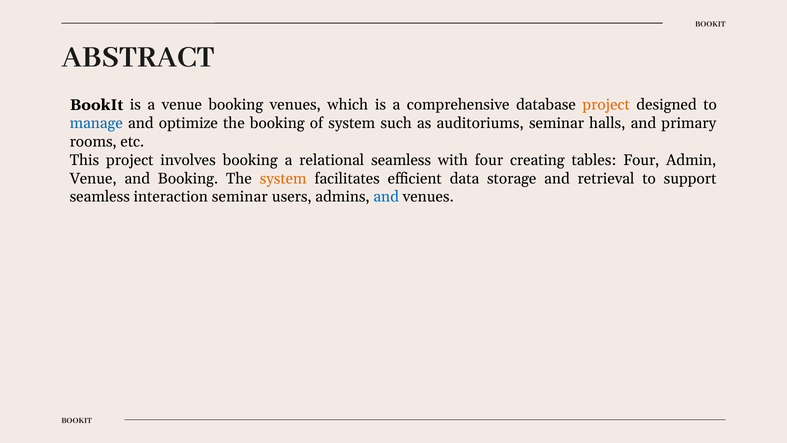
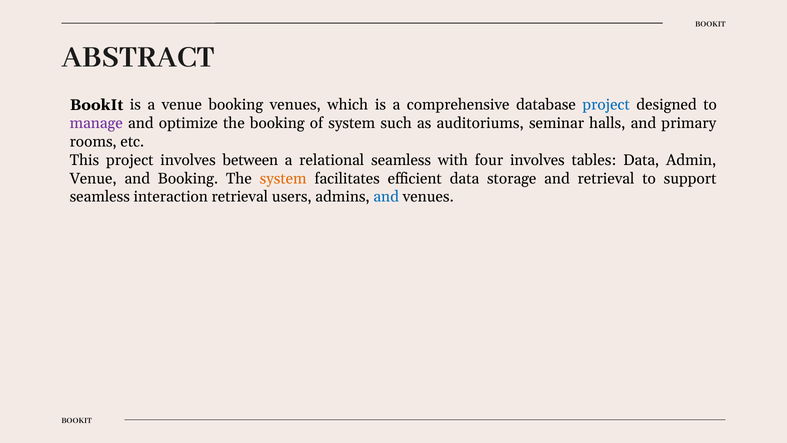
project at (606, 105) colour: orange -> blue
manage colour: blue -> purple
involves booking: booking -> between
four creating: creating -> involves
tables Four: Four -> Data
interaction seminar: seminar -> retrieval
